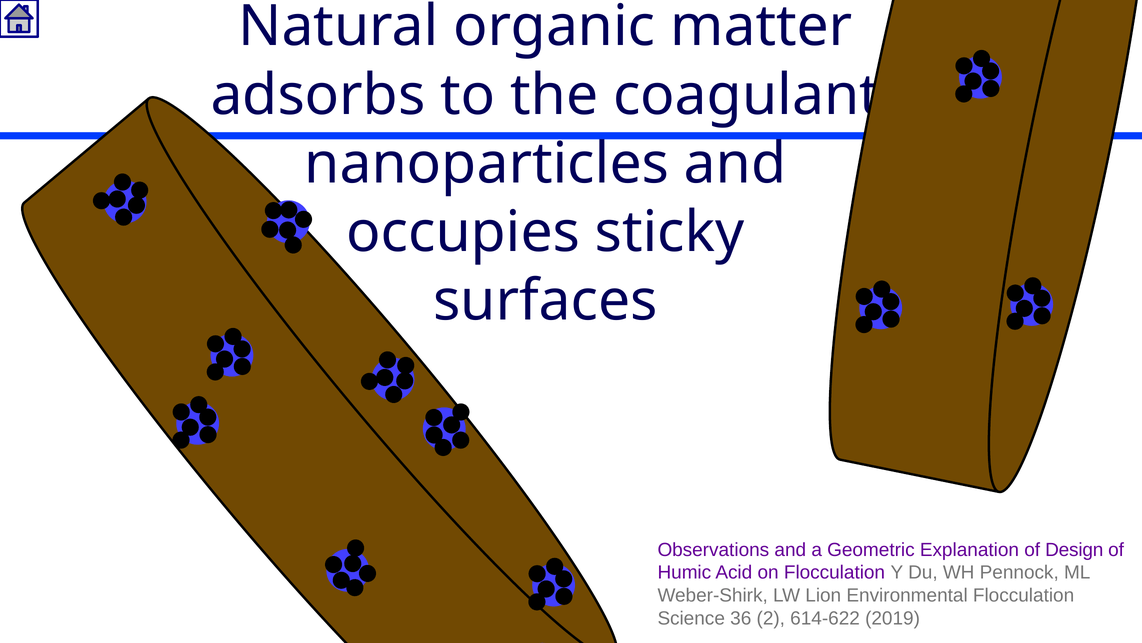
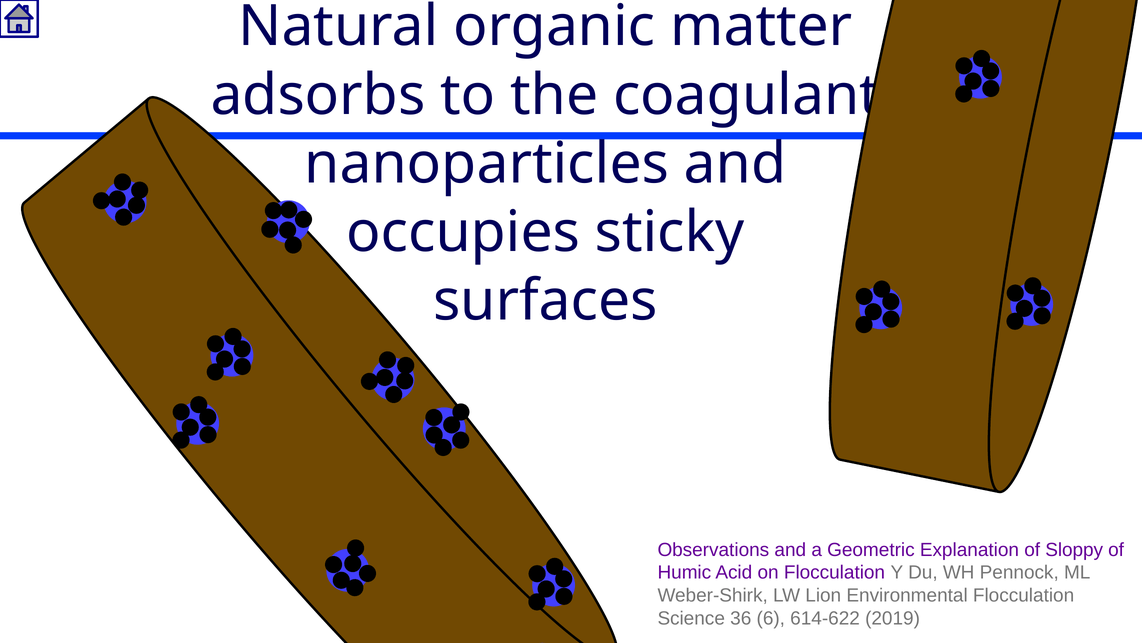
Design: Design -> Sloppy
2: 2 -> 6
